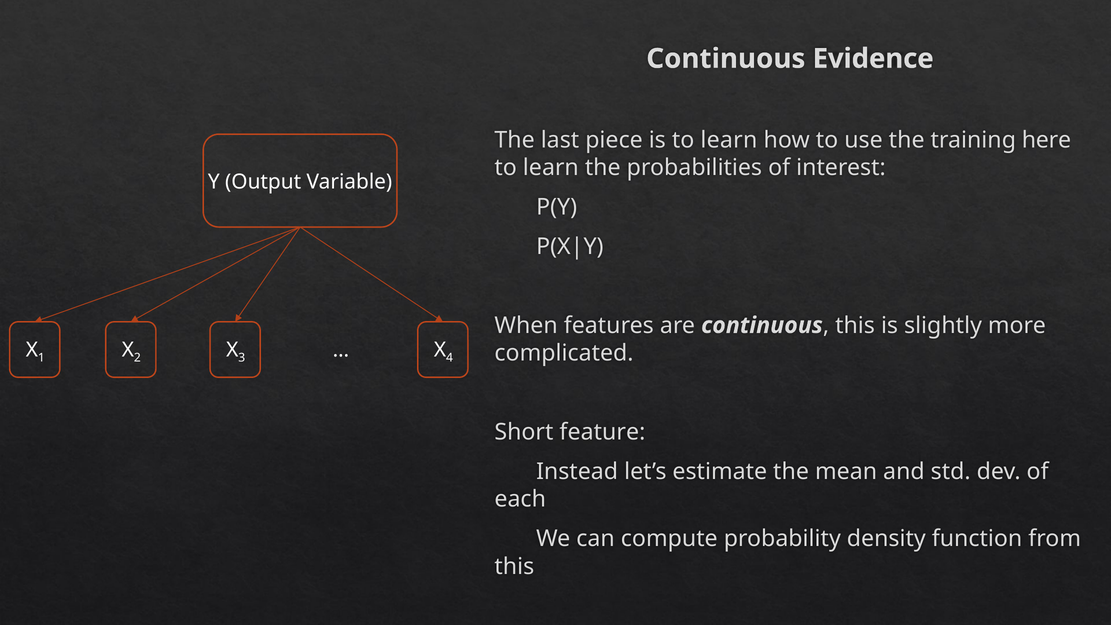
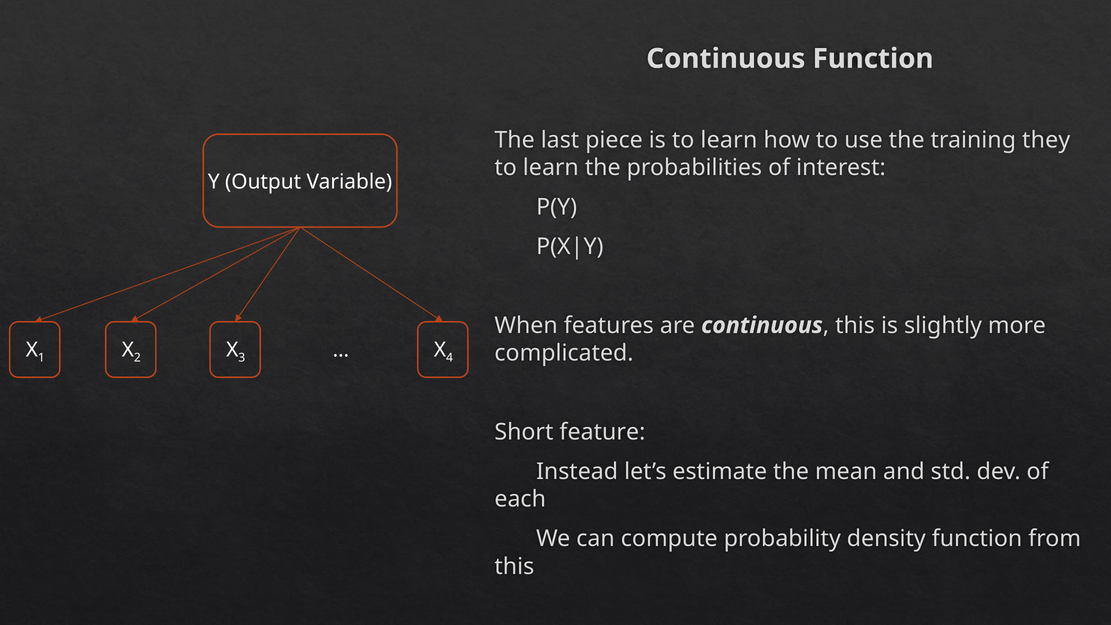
Continuous Evidence: Evidence -> Function
here: here -> they
